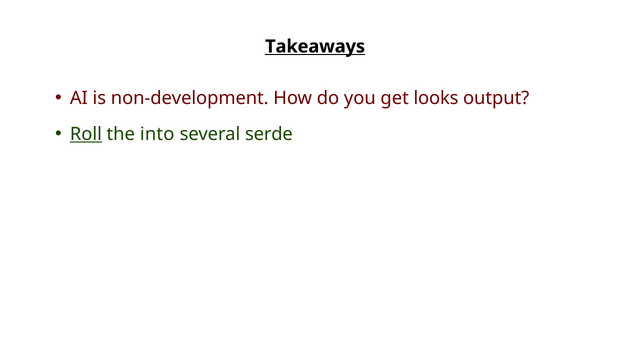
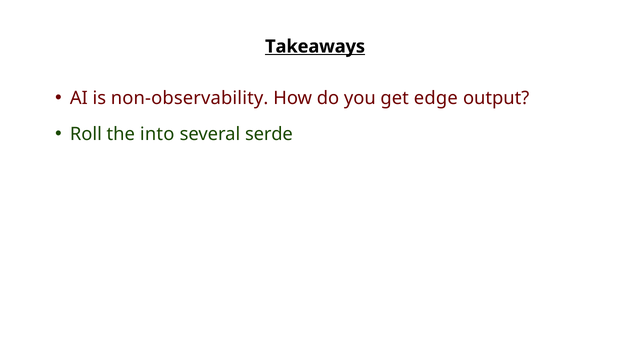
non-development: non-development -> non-observability
looks: looks -> edge
Roll underline: present -> none
